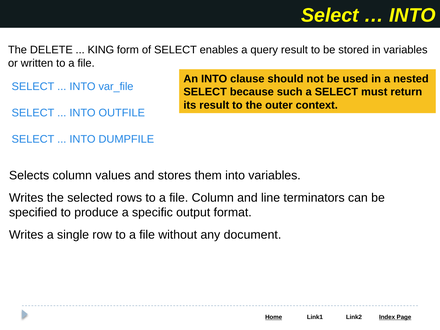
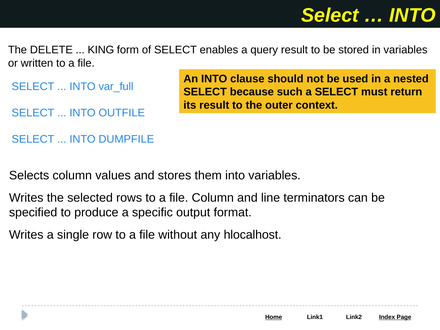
var_file: var_file -> var_full
document: document -> hlocalhost
